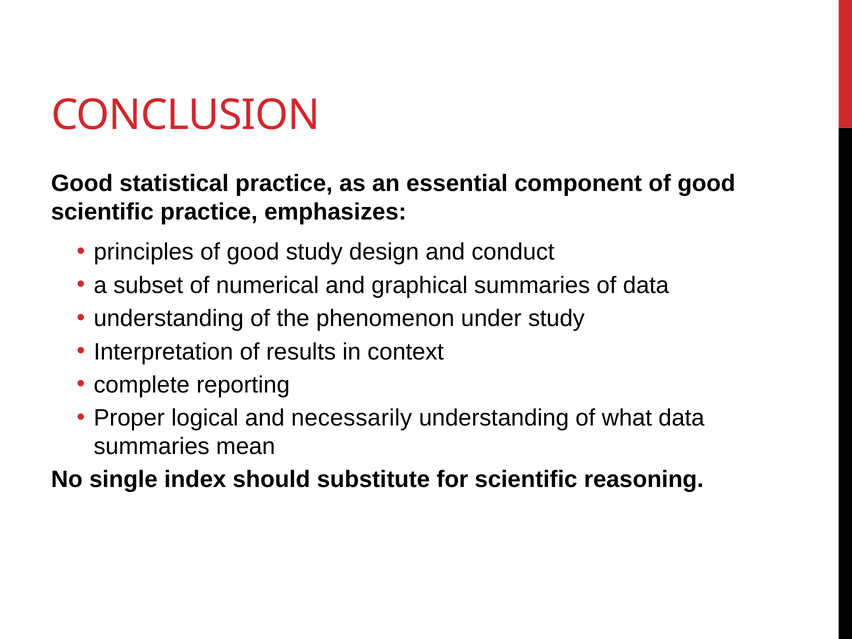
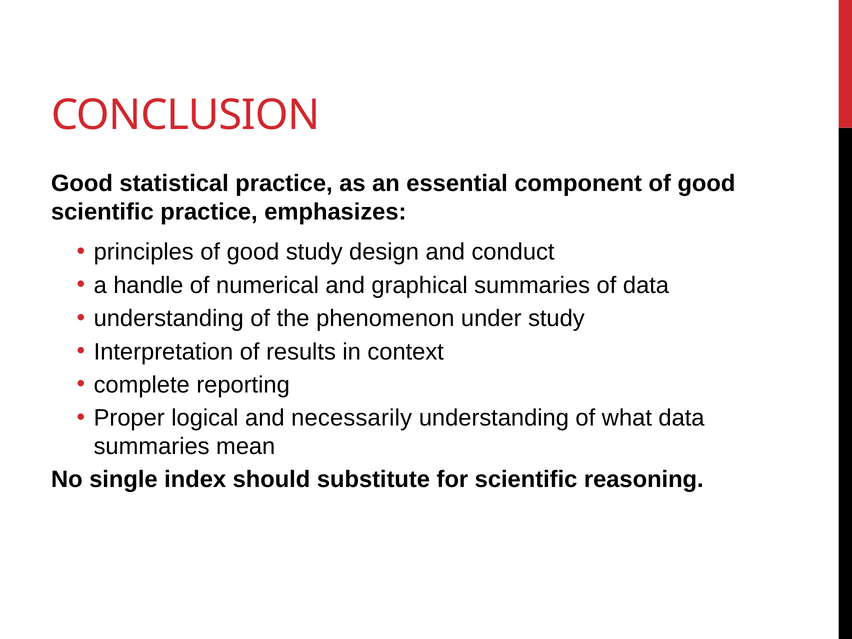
subset: subset -> handle
